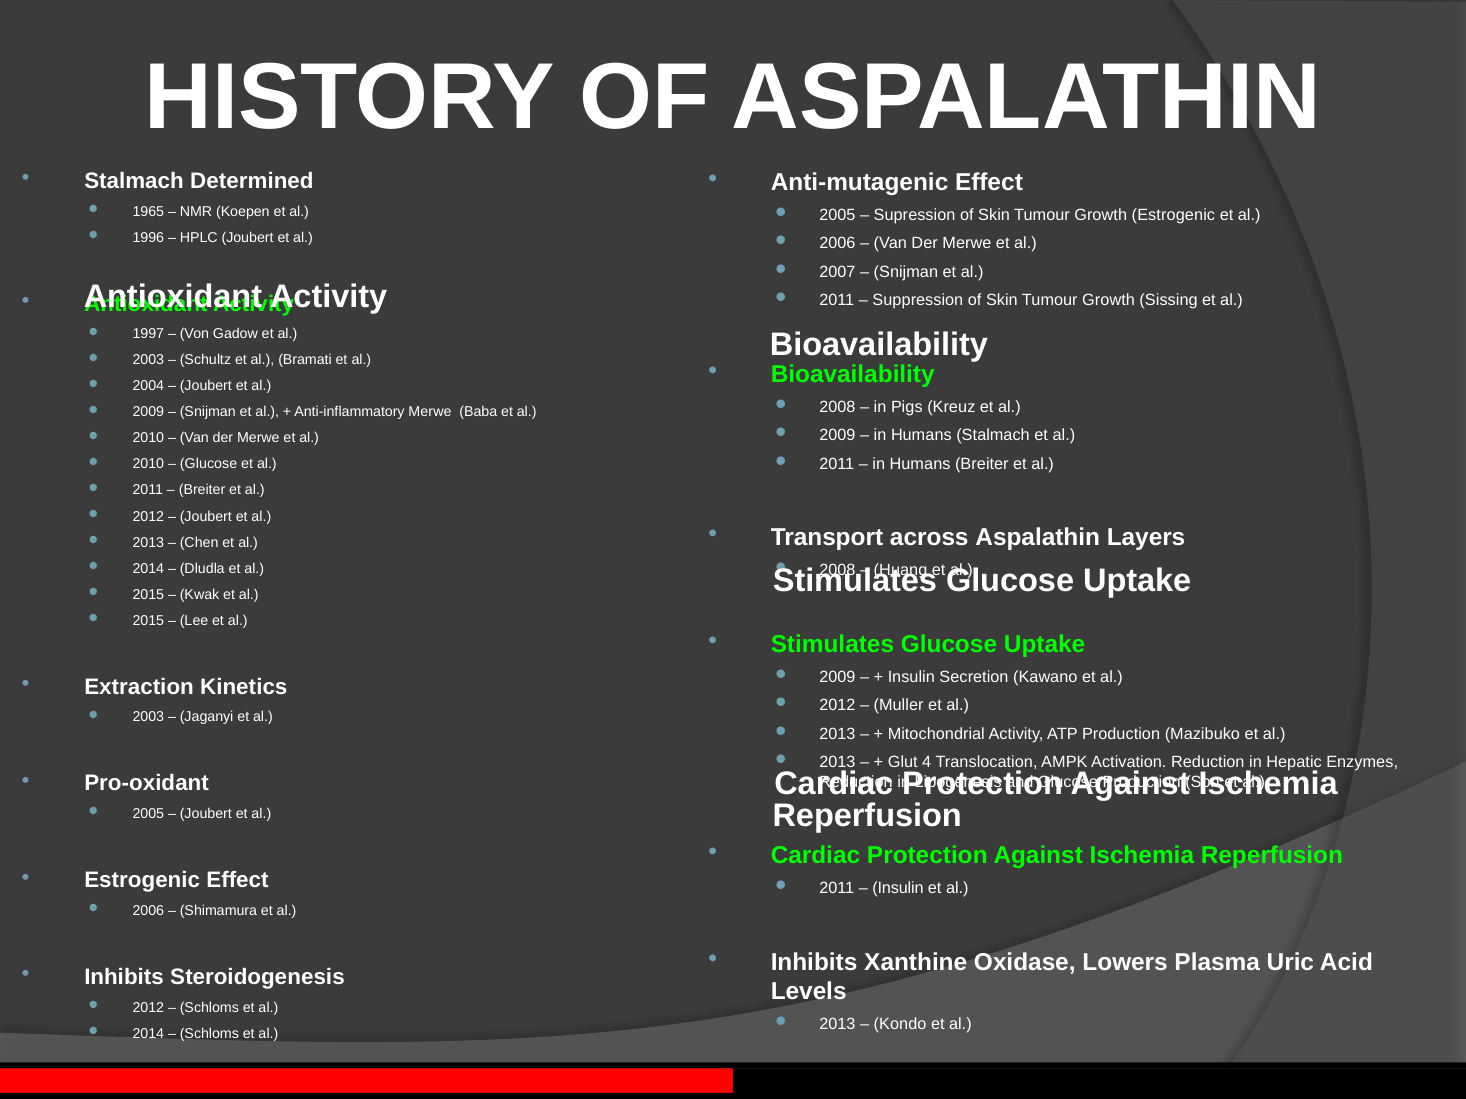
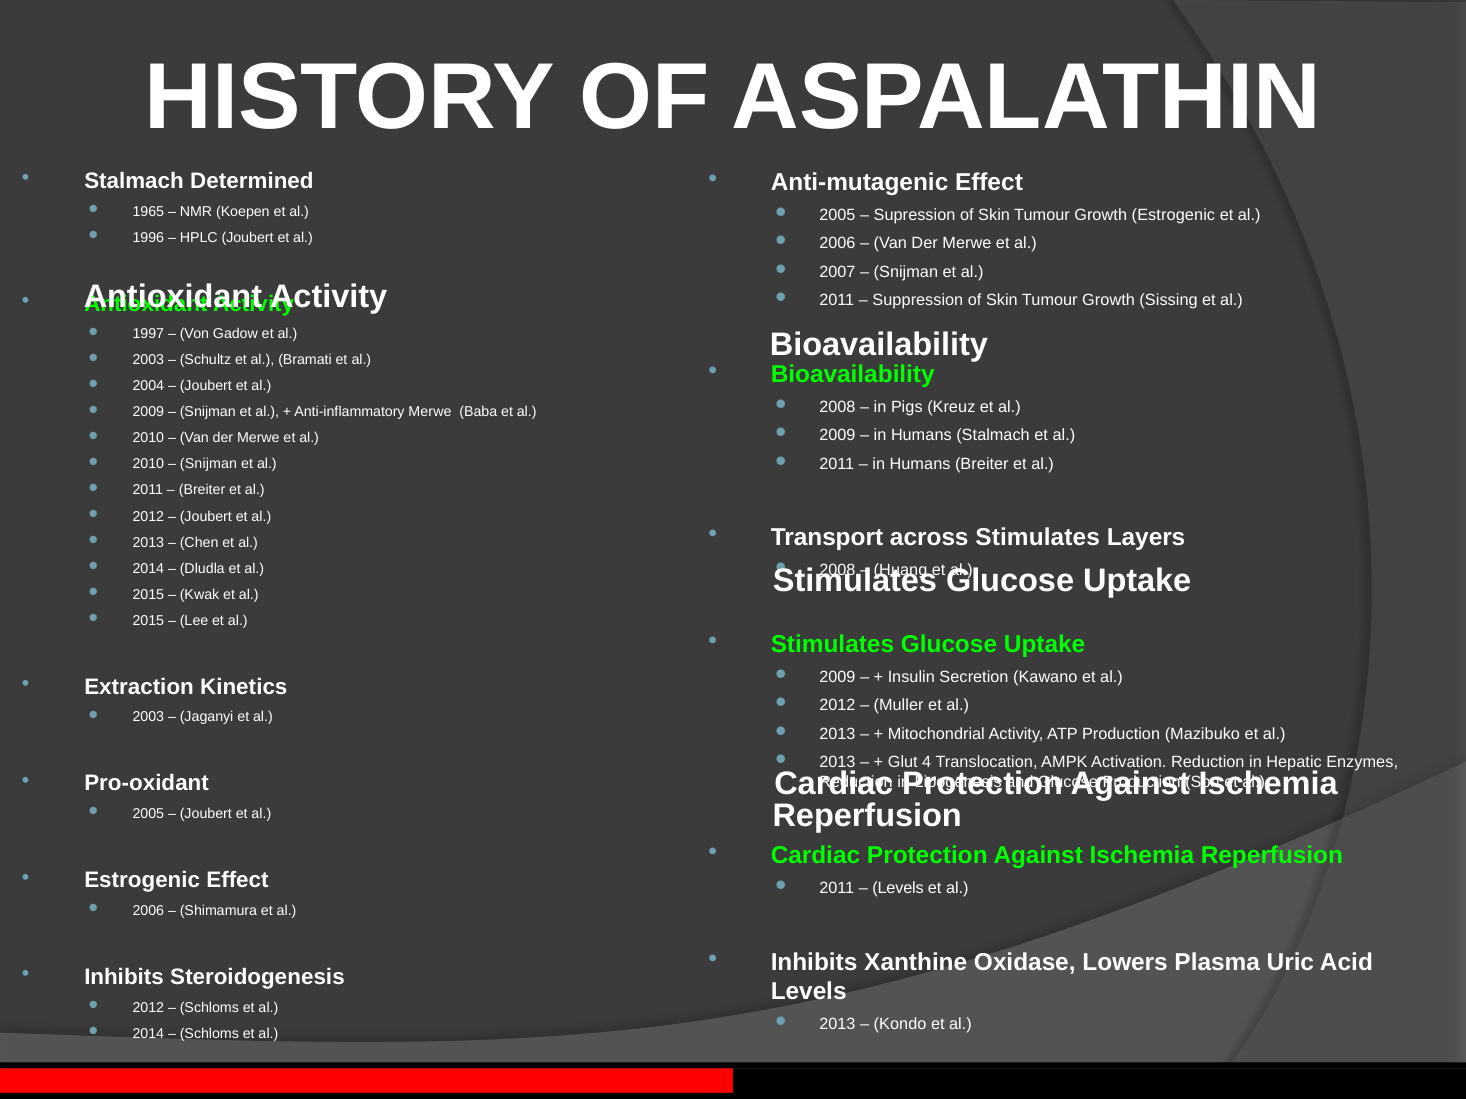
Glucose at (209, 464): Glucose -> Snijman
across Aspalathin: Aspalathin -> Stimulates
Insulin at (898, 889): Insulin -> Levels
